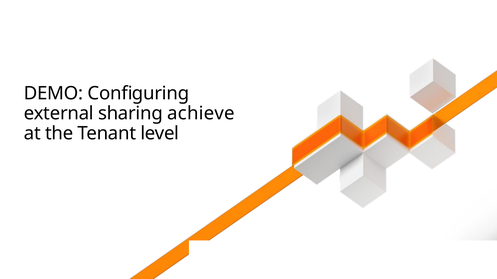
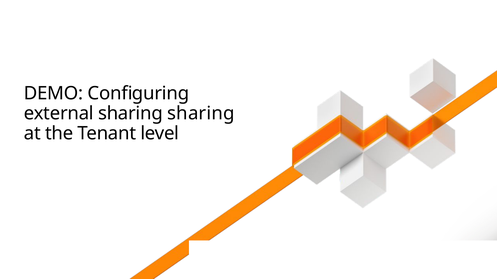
sharing achieve: achieve -> sharing
